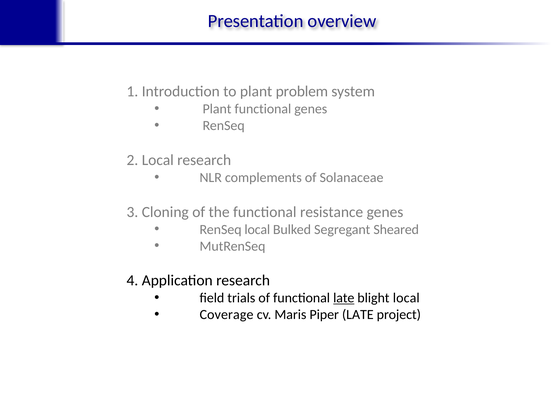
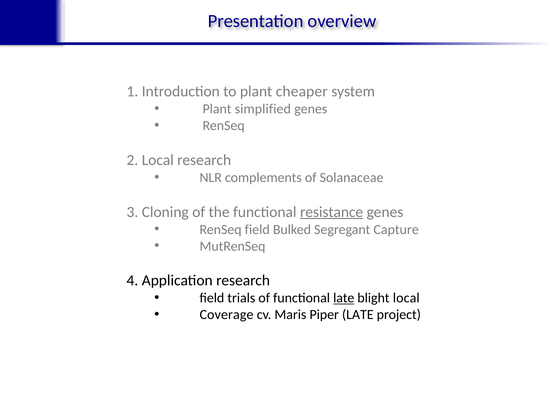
problem: problem -> cheaper
Plant functional: functional -> simplified
resistance underline: none -> present
RenSeq local: local -> field
Sheared: Sheared -> Capture
